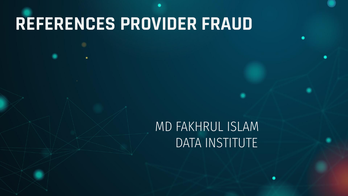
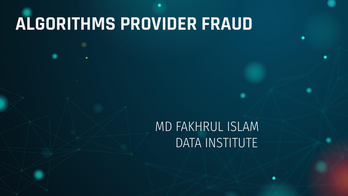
REFERENCES: REFERENCES -> ALGORITHMS
